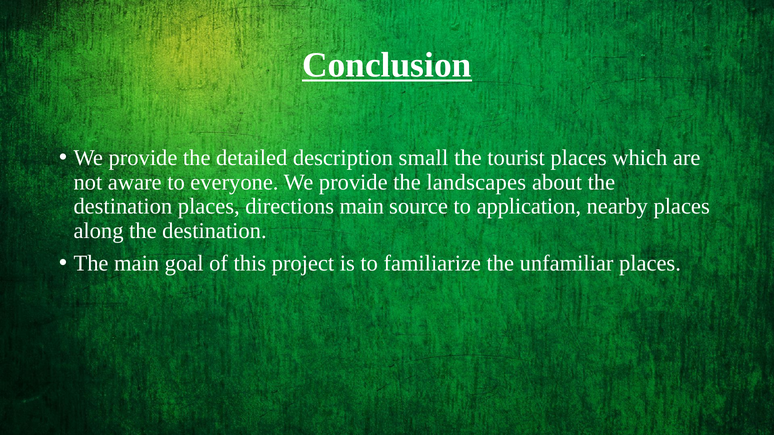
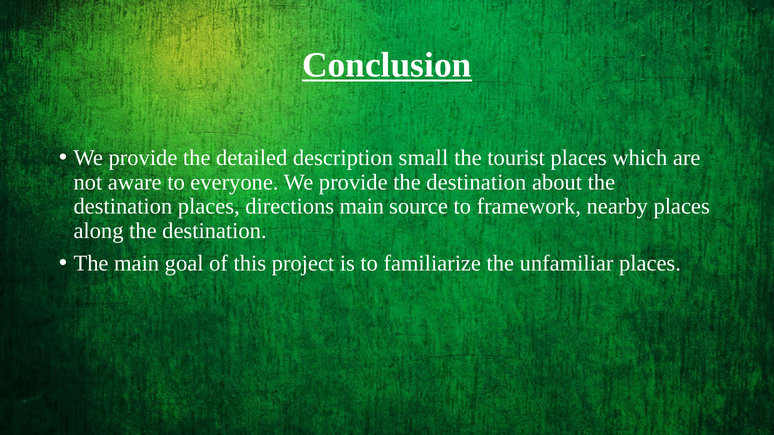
provide the landscapes: landscapes -> destination
application: application -> framework
